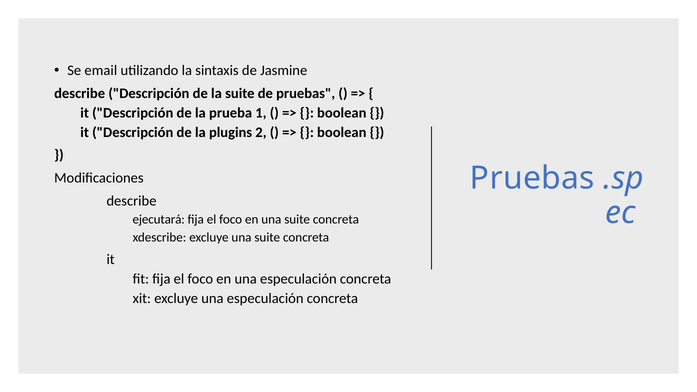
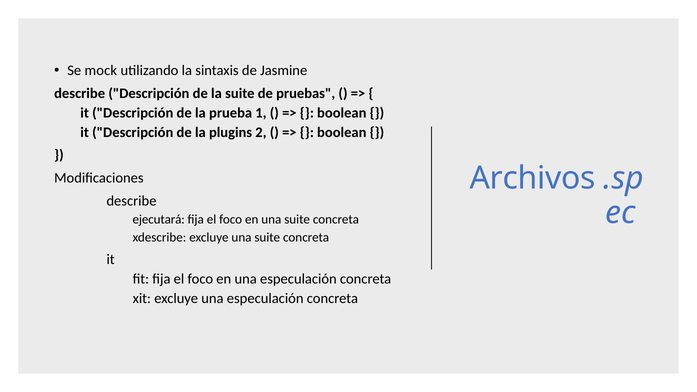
email: email -> mock
Pruebas at (532, 178): Pruebas -> Archivos
